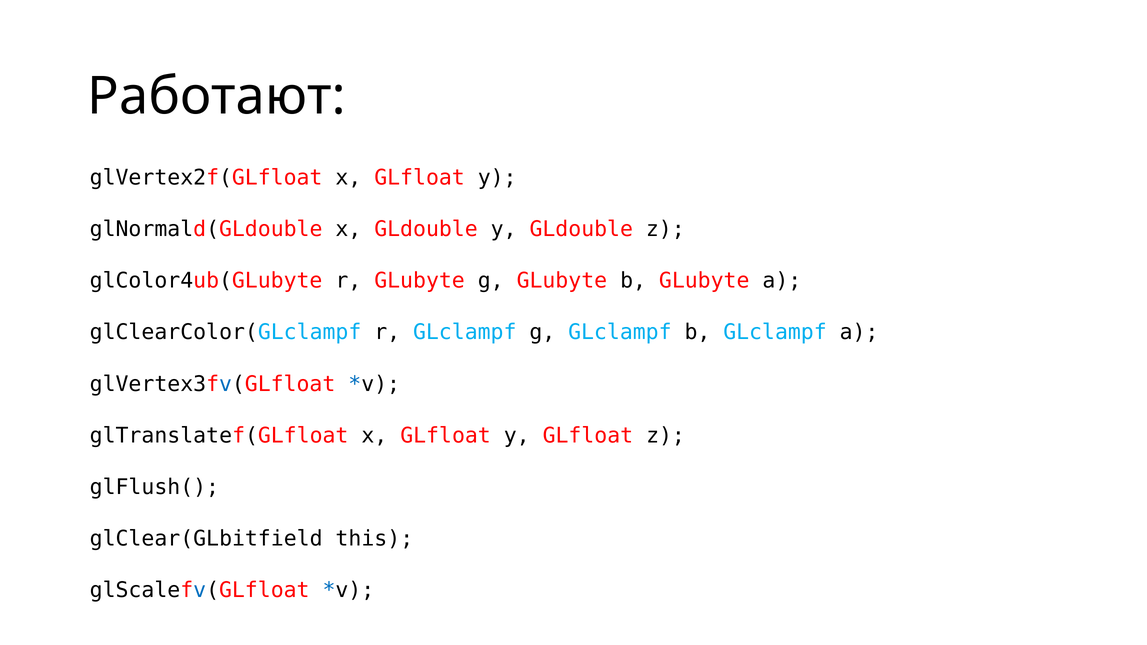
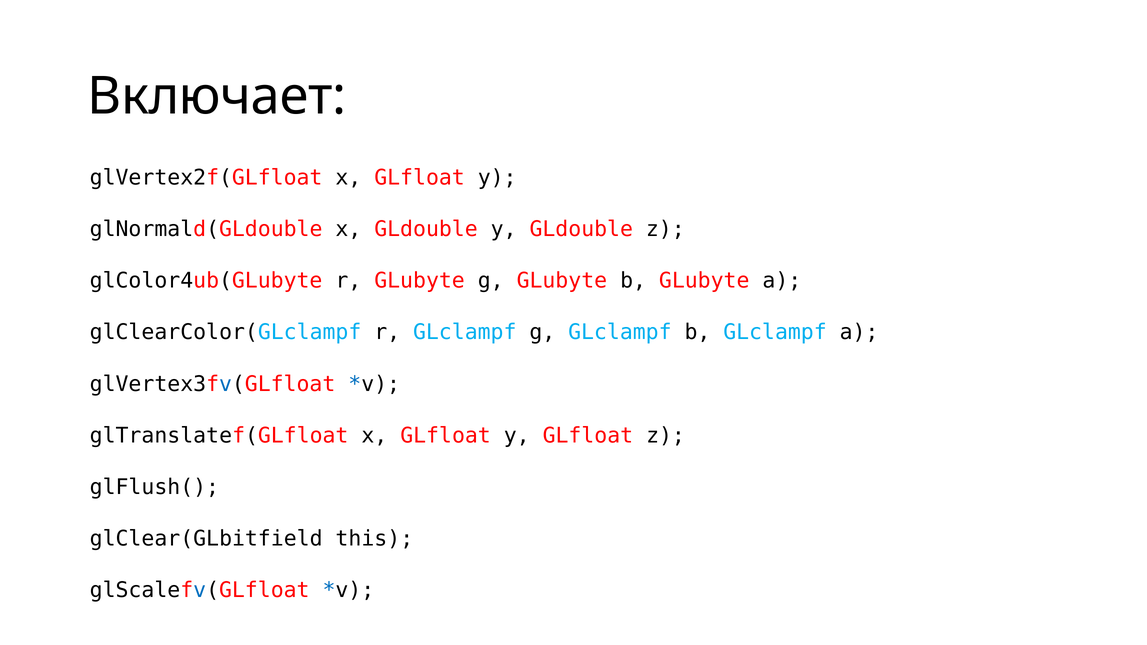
Работают: Работают -> Включает
